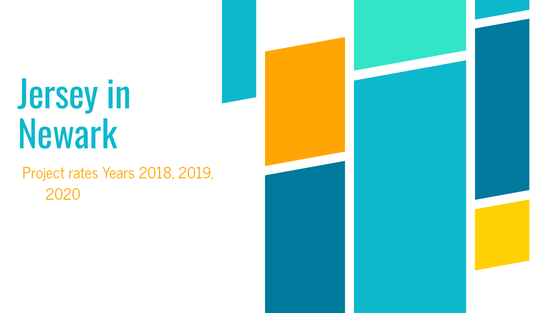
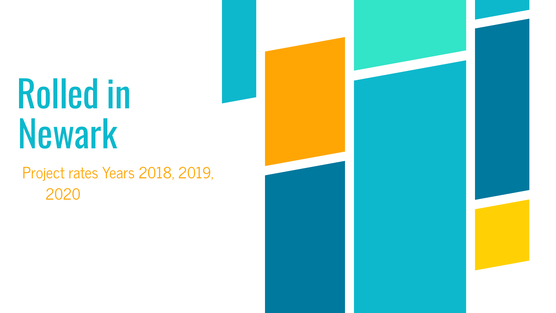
Jersey: Jersey -> Rolled
